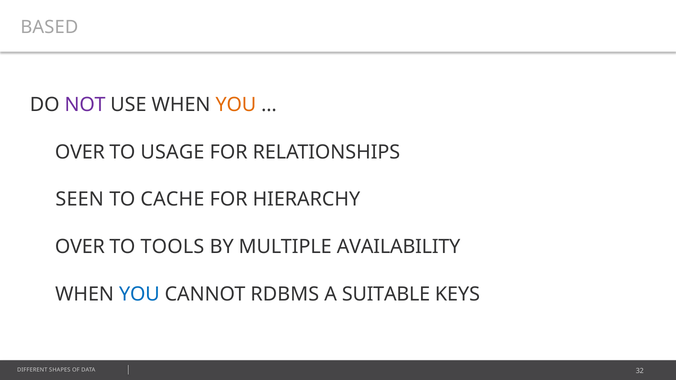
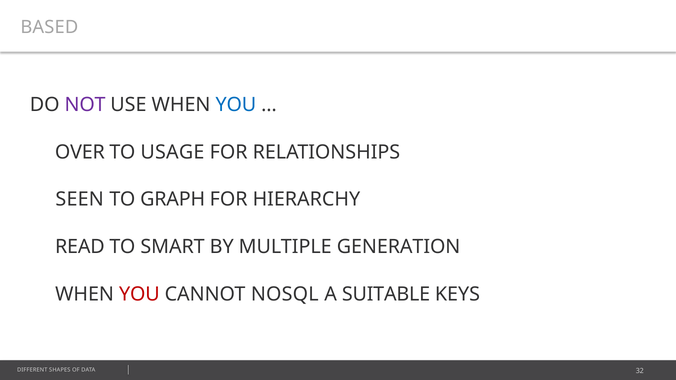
YOU at (236, 105) colour: orange -> blue
CACHE: CACHE -> GRAPH
OVER at (80, 247): OVER -> READ
TOOLS: TOOLS -> SMART
AVAILABILITY: AVAILABILITY -> GENERATION
YOU at (139, 294) colour: blue -> red
RDBMS: RDBMS -> NOSQL
